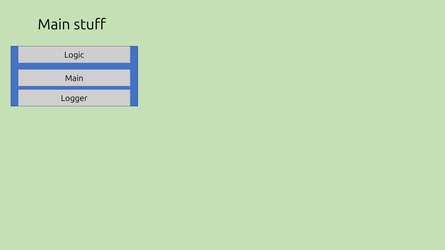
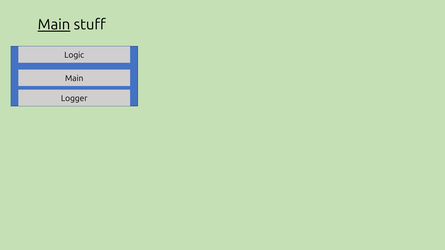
Main at (54, 25) underline: none -> present
